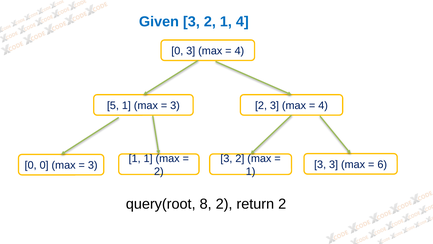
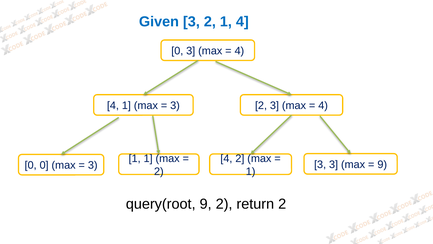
5 at (113, 105): 5 -> 4
3 at (226, 158): 3 -> 4
6 at (382, 164): 6 -> 9
query(root 8: 8 -> 9
